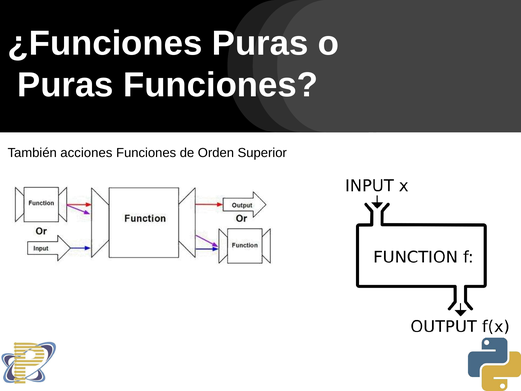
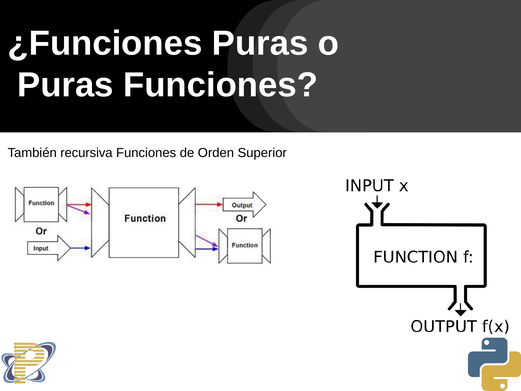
acciones: acciones -> recursiva
